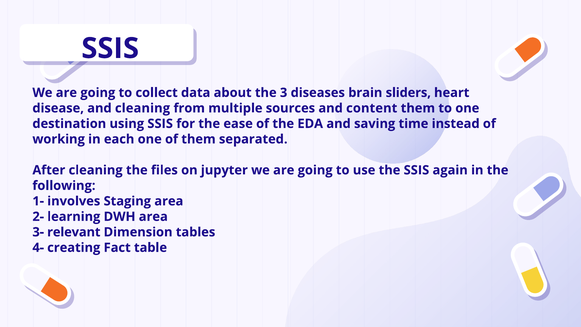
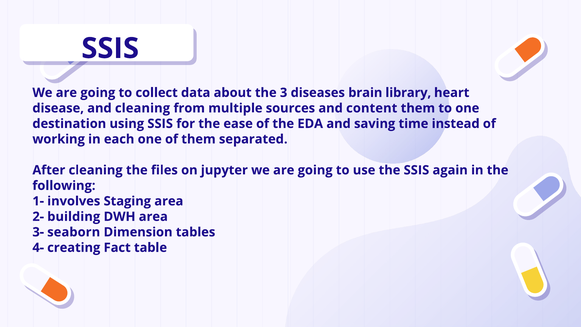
sliders: sliders -> library
learning: learning -> building
relevant: relevant -> seaborn
